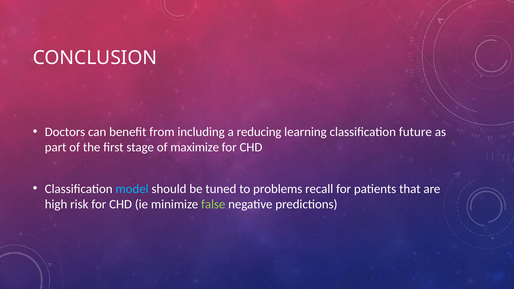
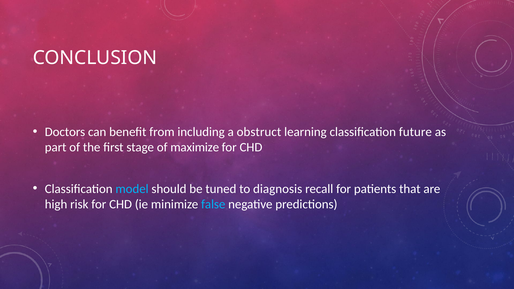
reducing: reducing -> obstruct
problems: problems -> diagnosis
false colour: light green -> light blue
